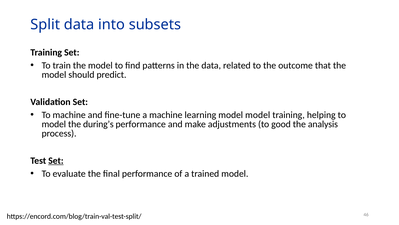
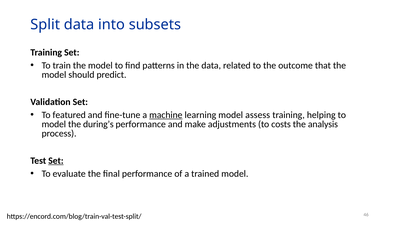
To machine: machine -> featured
machine at (166, 115) underline: none -> present
model model: model -> assess
good: good -> costs
